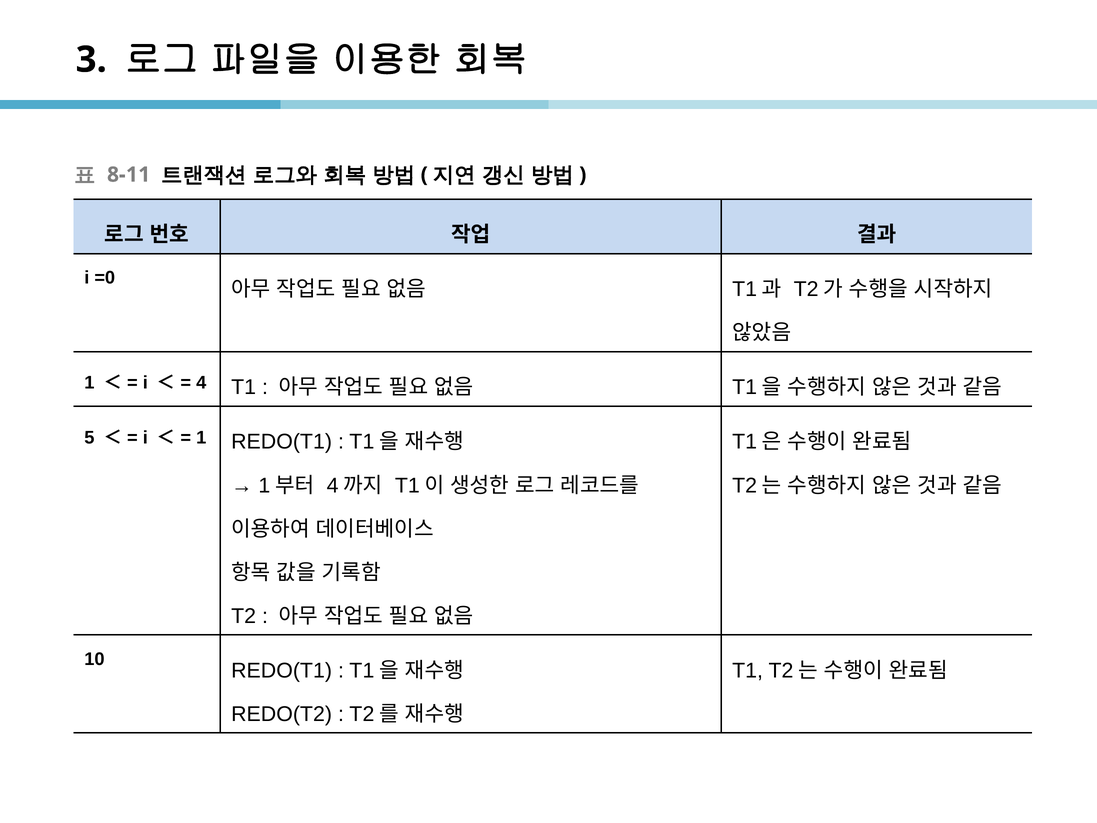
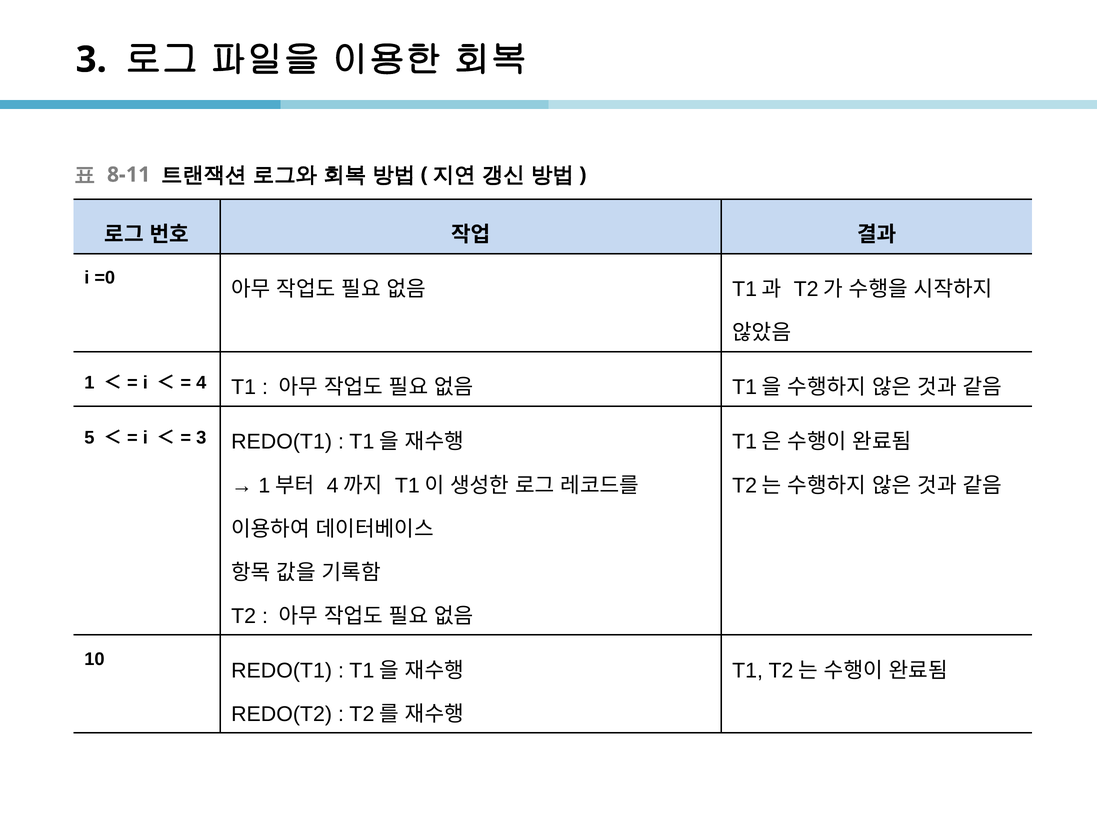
1 at (201, 437): 1 -> 3
